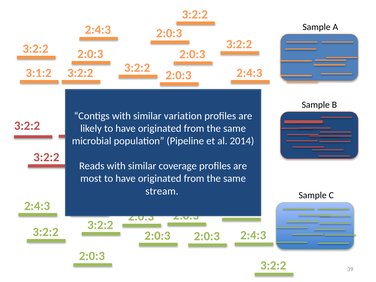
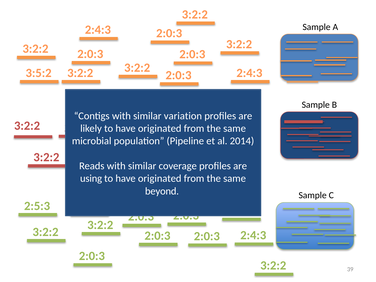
3:1:2: 3:1:2 -> 3:5:2
most: most -> using
stream: stream -> beyond
2:4:3 at (37, 206): 2:4:3 -> 2:5:3
